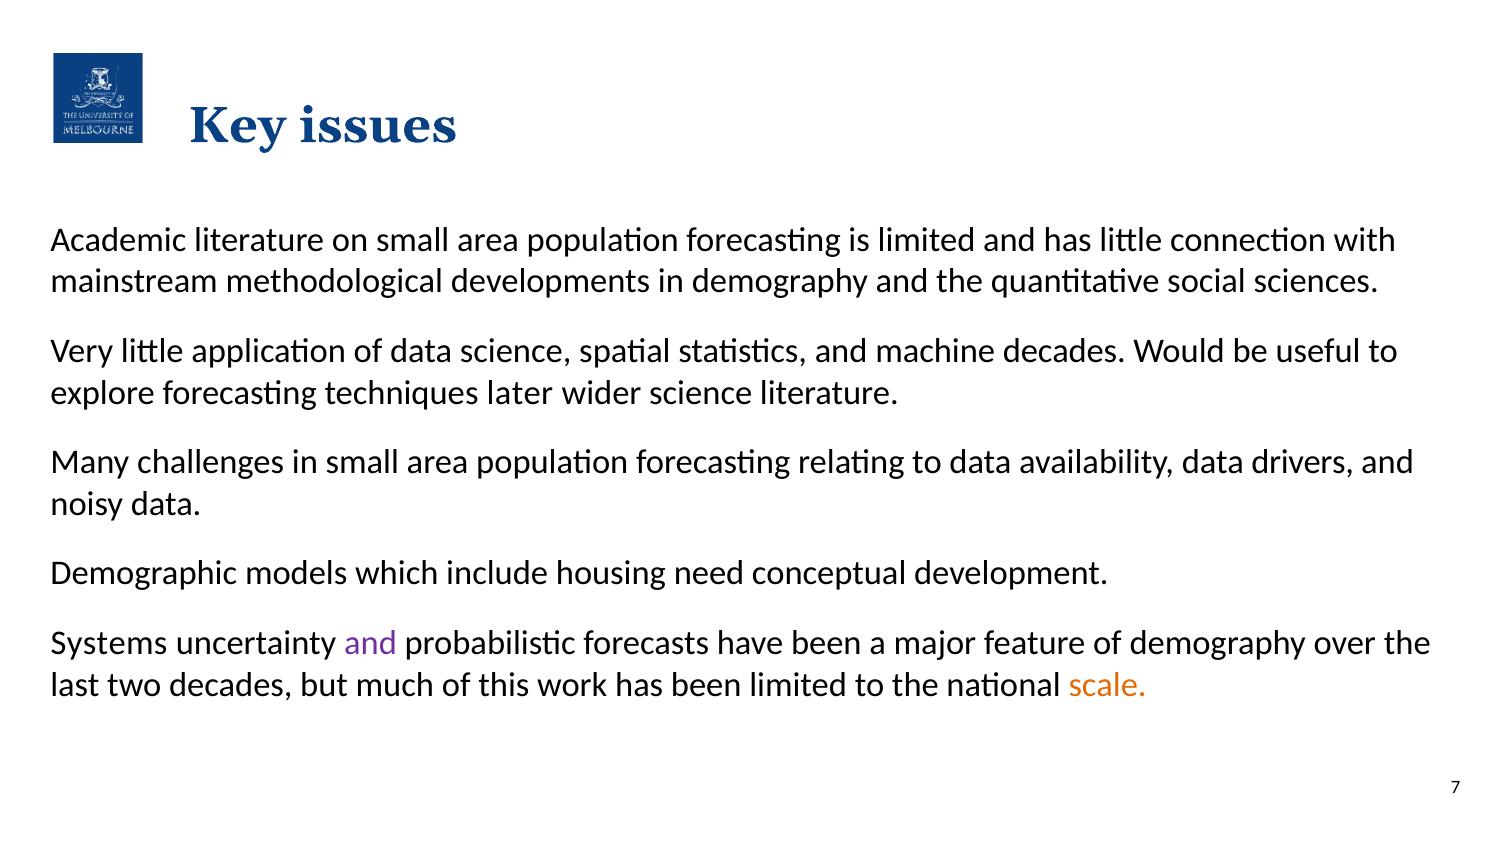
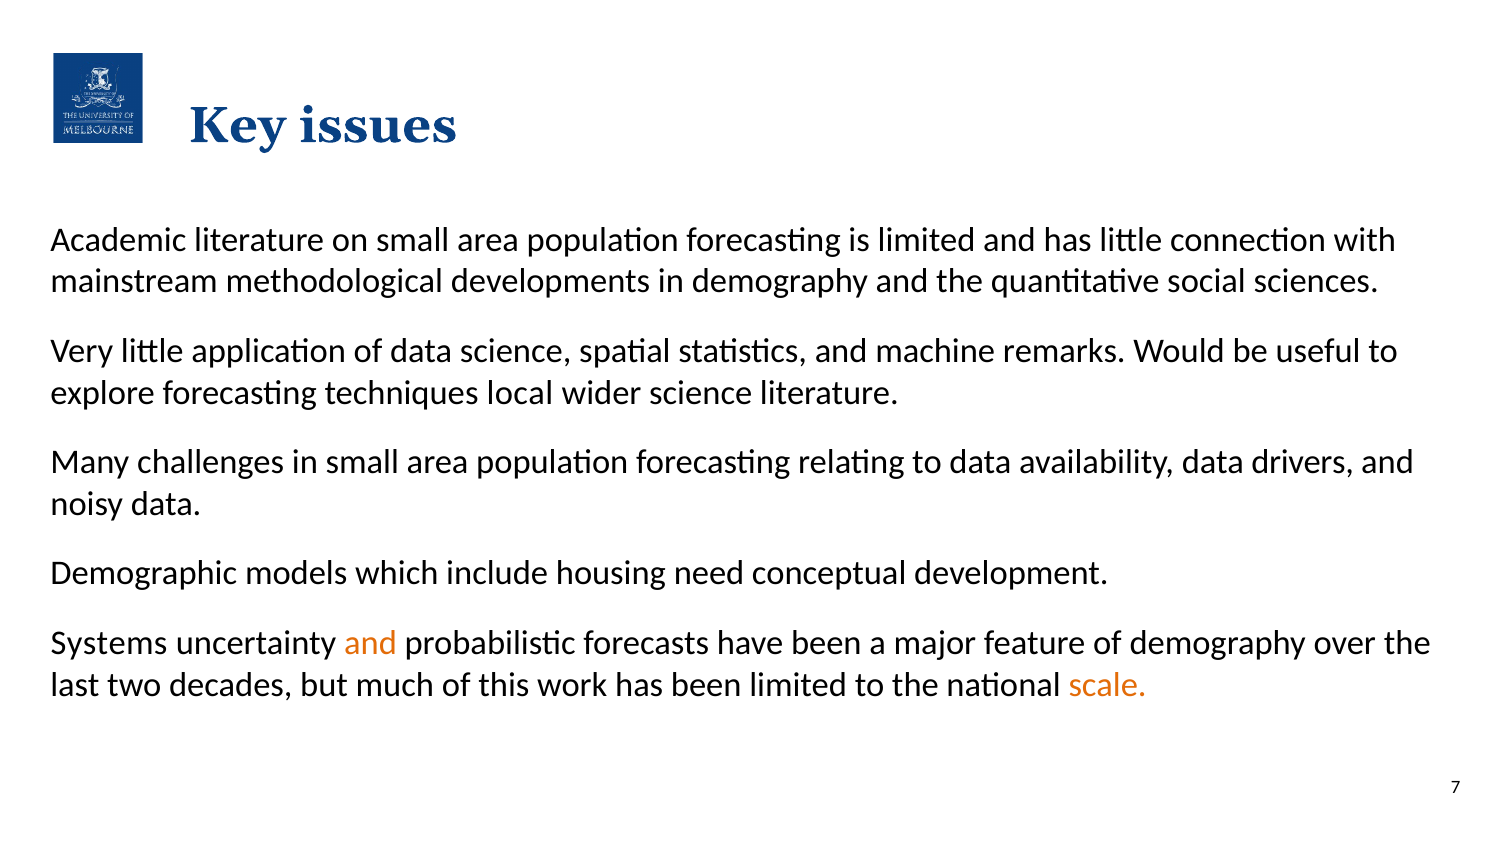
machine decades: decades -> remarks
later: later -> local
and at (370, 643) colour: purple -> orange
